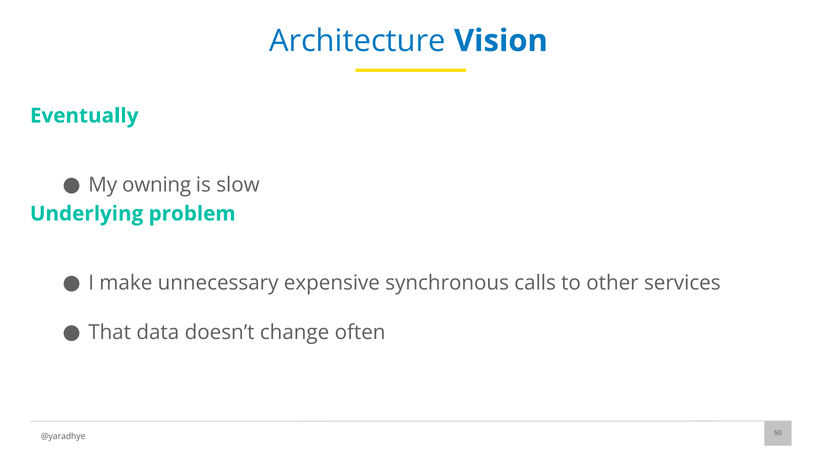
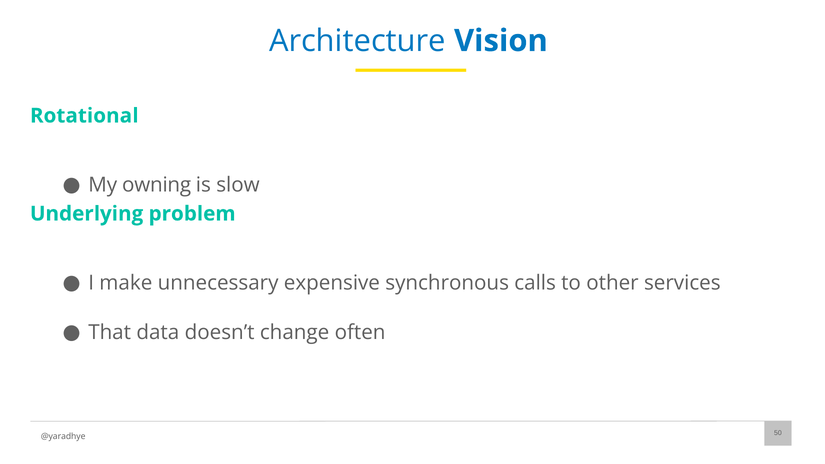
Eventually: Eventually -> Rotational
